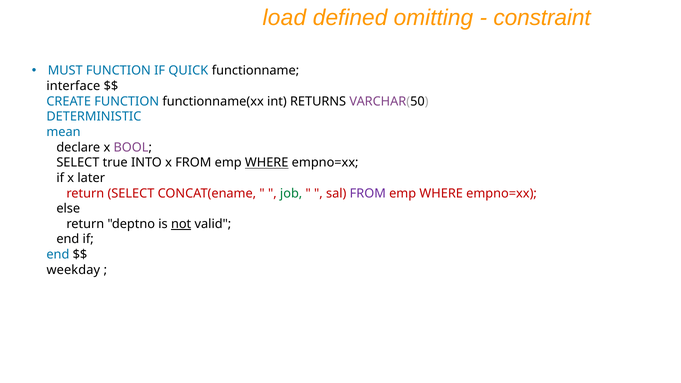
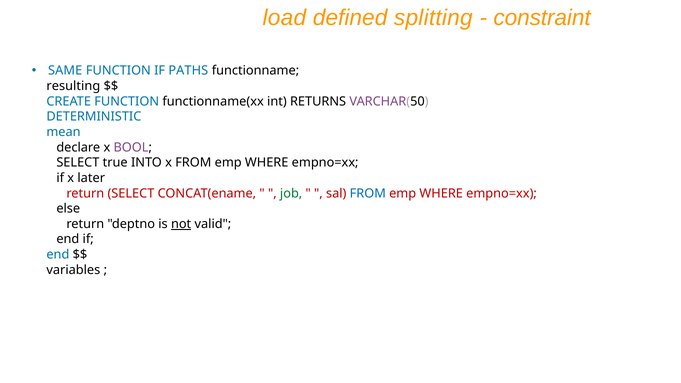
omitting: omitting -> splitting
MUST: MUST -> SAME
QUICK: QUICK -> PATHS
interface: interface -> resulting
WHERE at (267, 163) underline: present -> none
FROM at (368, 193) colour: purple -> blue
weekday: weekday -> variables
